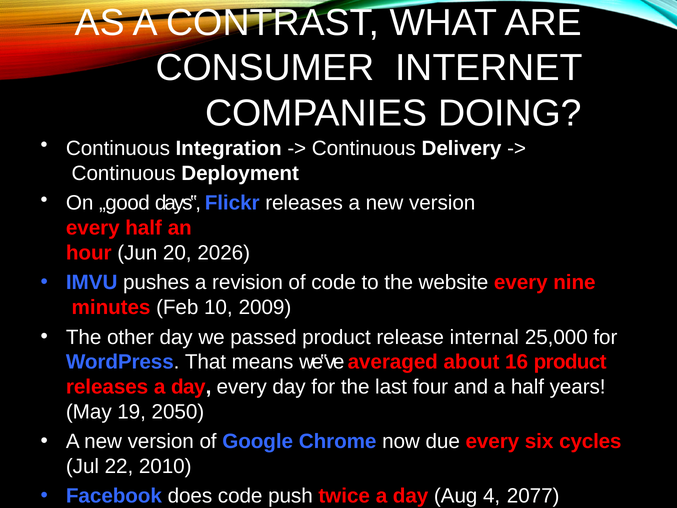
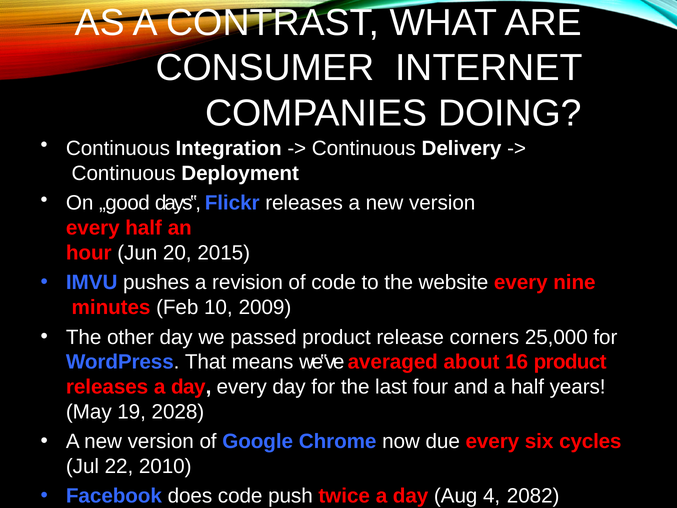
2026: 2026 -> 2015
internal: internal -> corners
2050: 2050 -> 2028
2077: 2077 -> 2082
